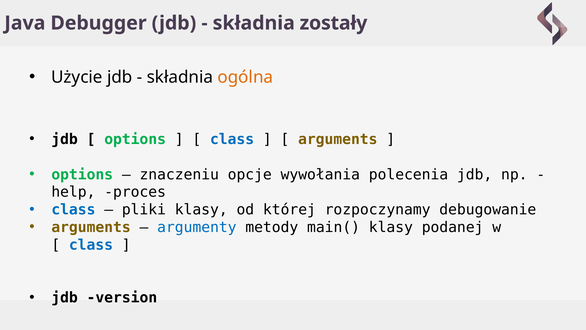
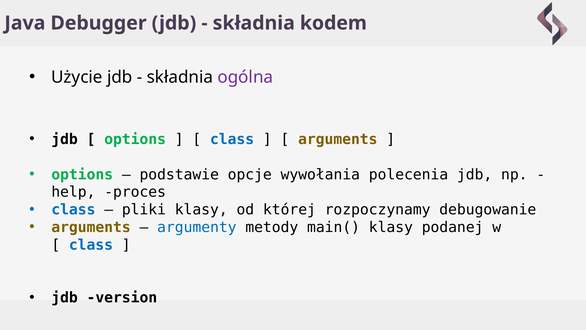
zostały: zostały -> kodem
ogólna colour: orange -> purple
znaczeniu: znaczeniu -> podstawie
